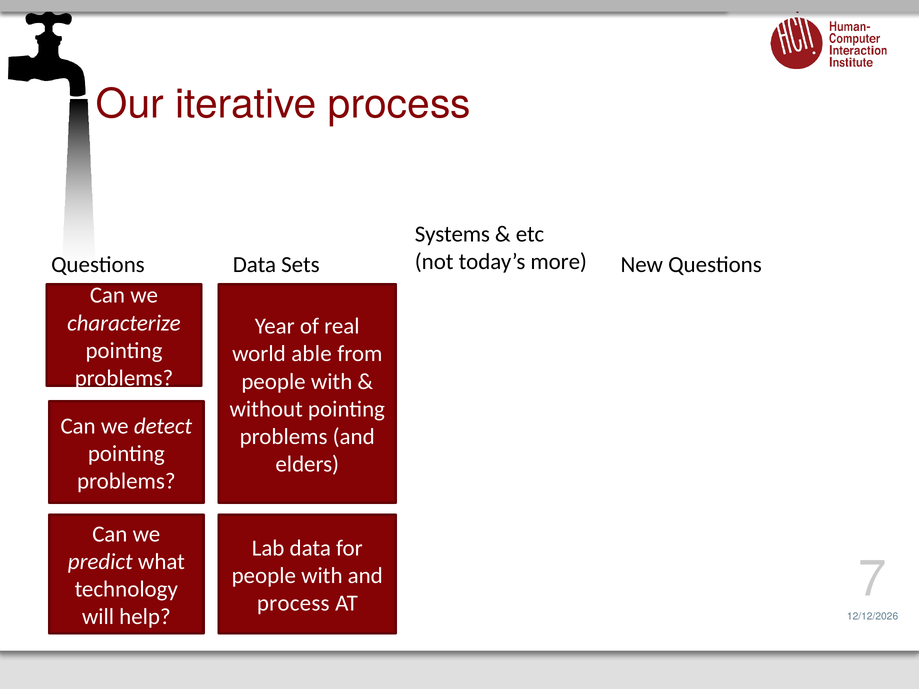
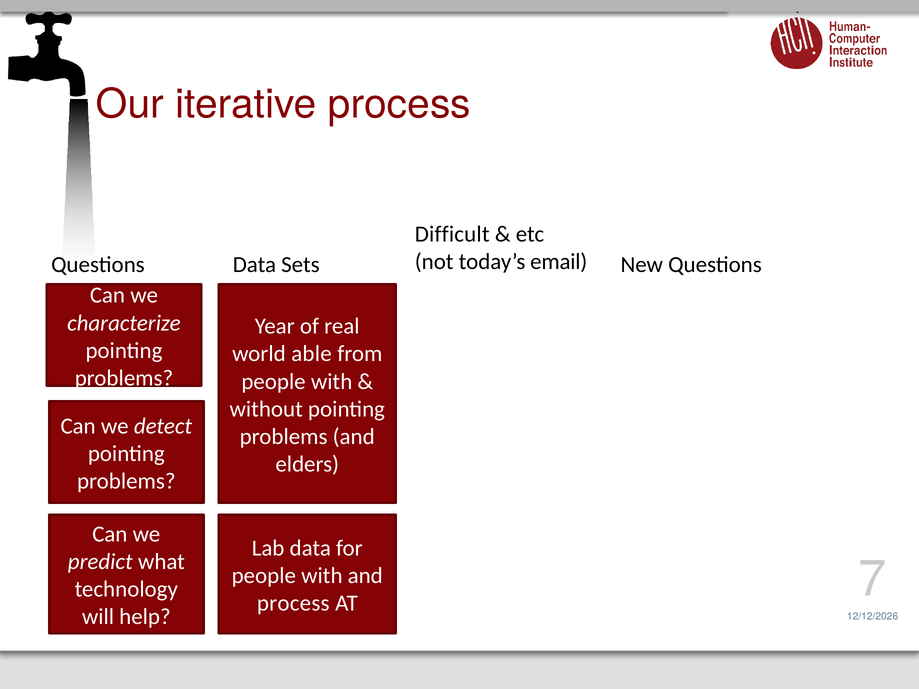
Systems: Systems -> Difficult
more: more -> email
